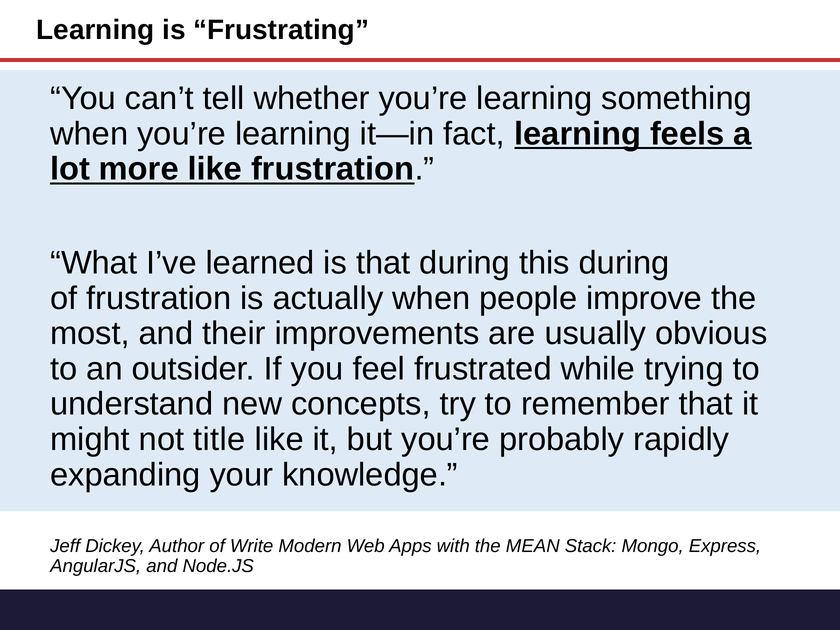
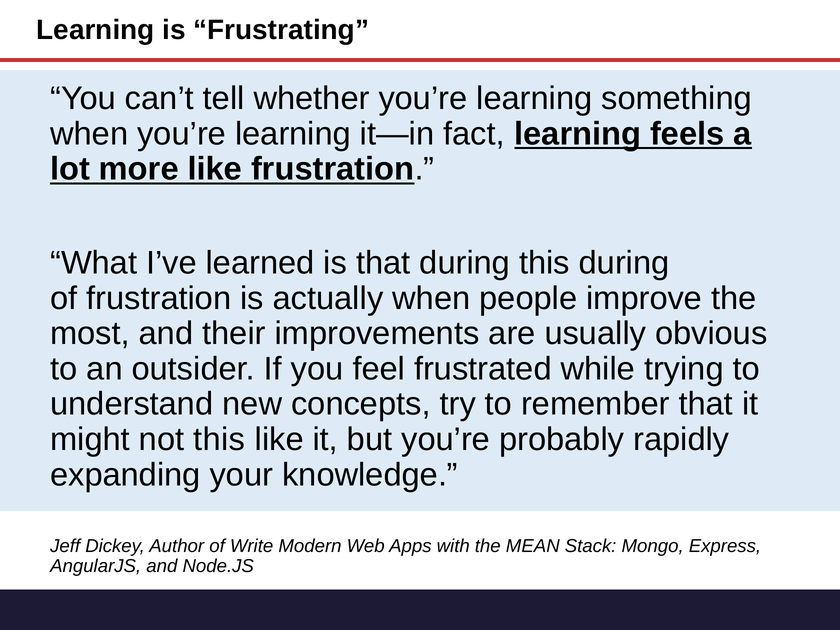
not title: title -> this
